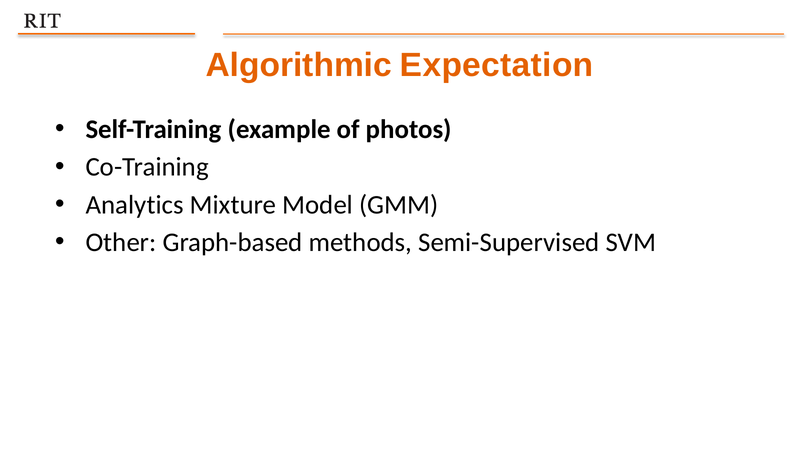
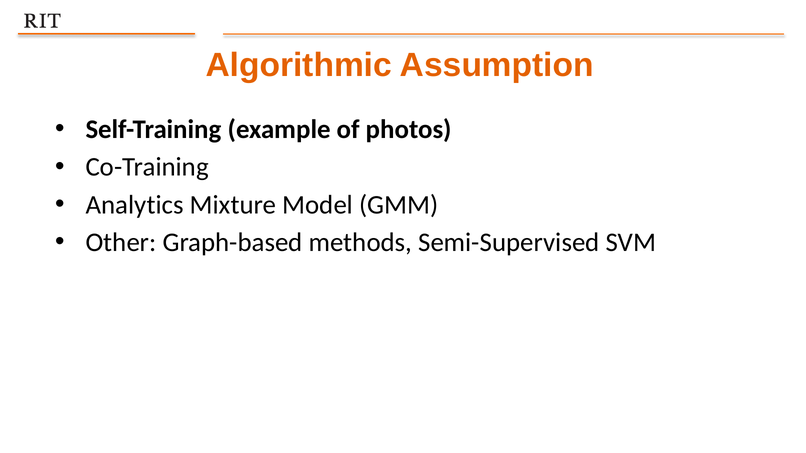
Expectation: Expectation -> Assumption
